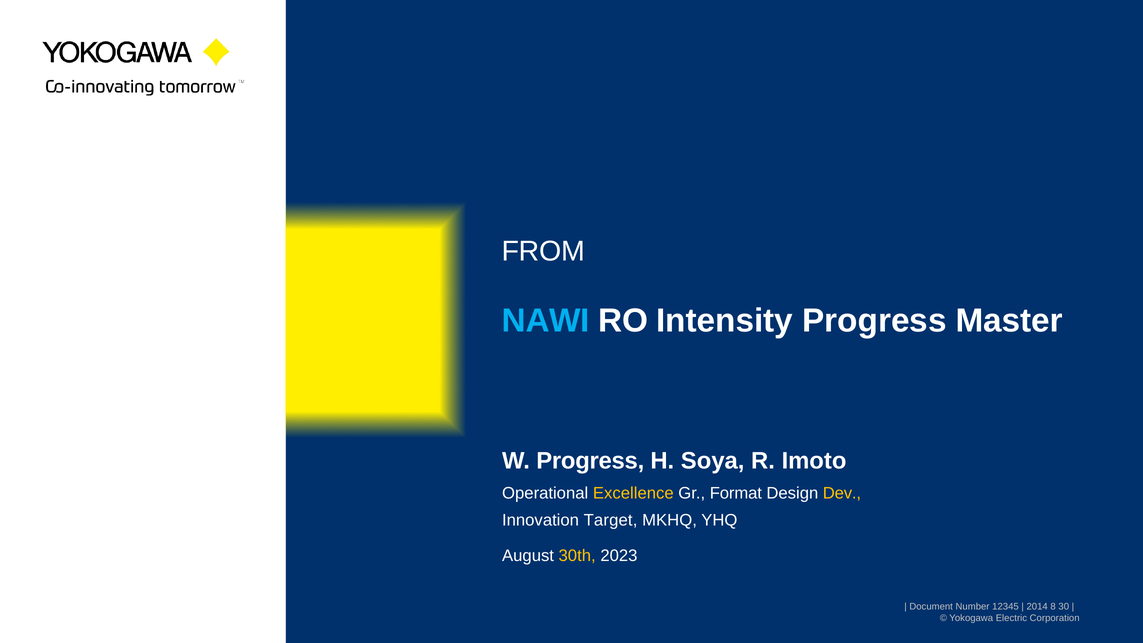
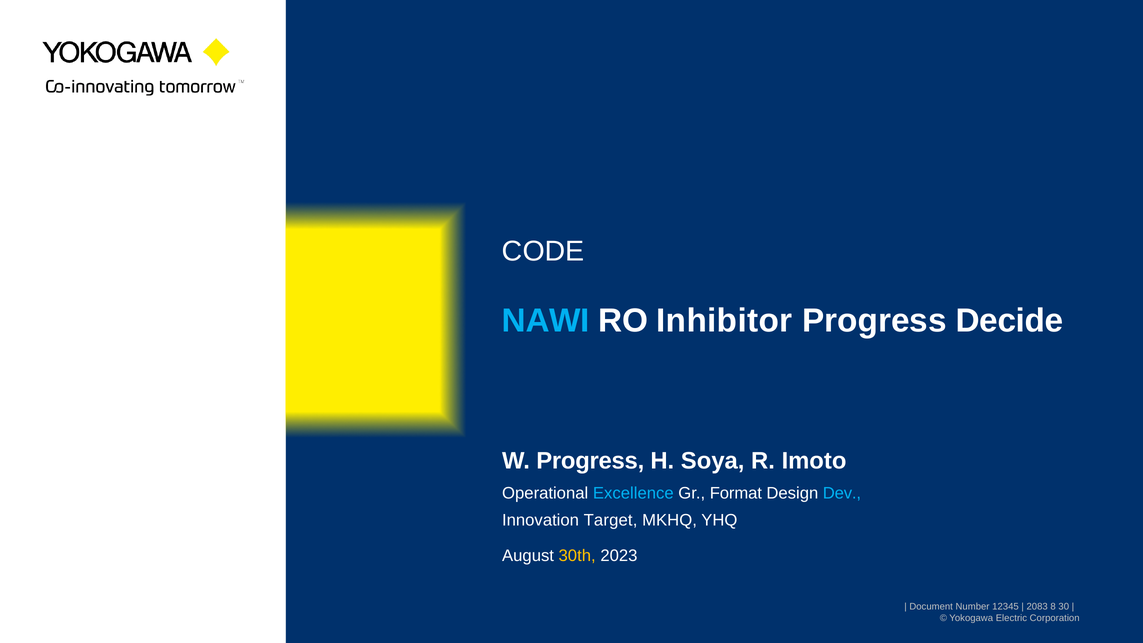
FROM: FROM -> CODE
Intensity: Intensity -> Inhibitor
Master: Master -> Decide
Excellence colour: yellow -> light blue
Dev colour: yellow -> light blue
2014: 2014 -> 2083
